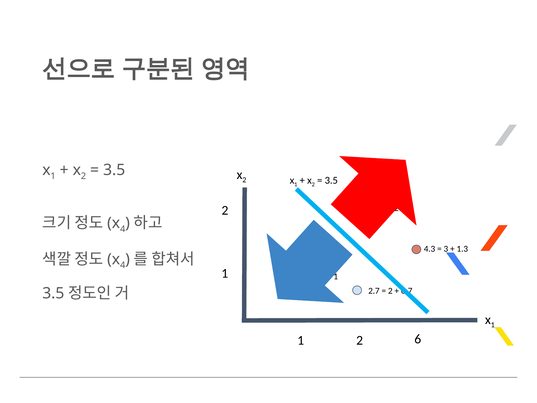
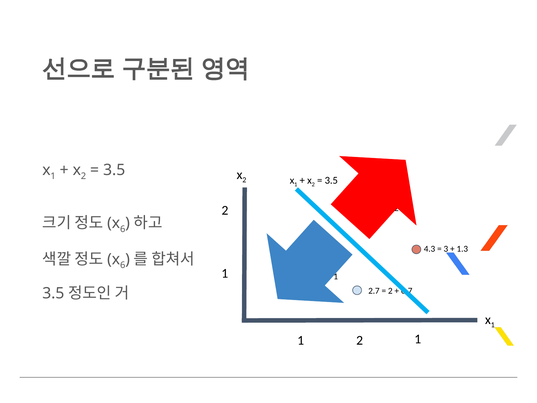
4 at (123, 229): 4 -> 6
4 at (123, 265): 4 -> 6
2 6: 6 -> 1
